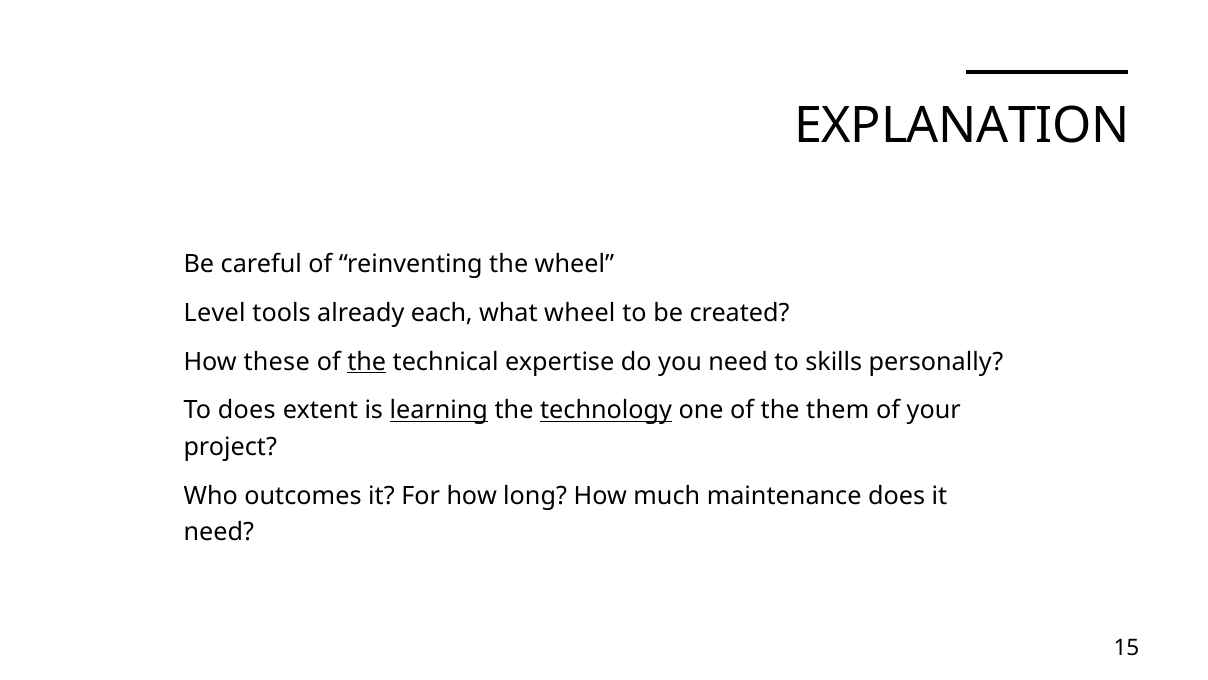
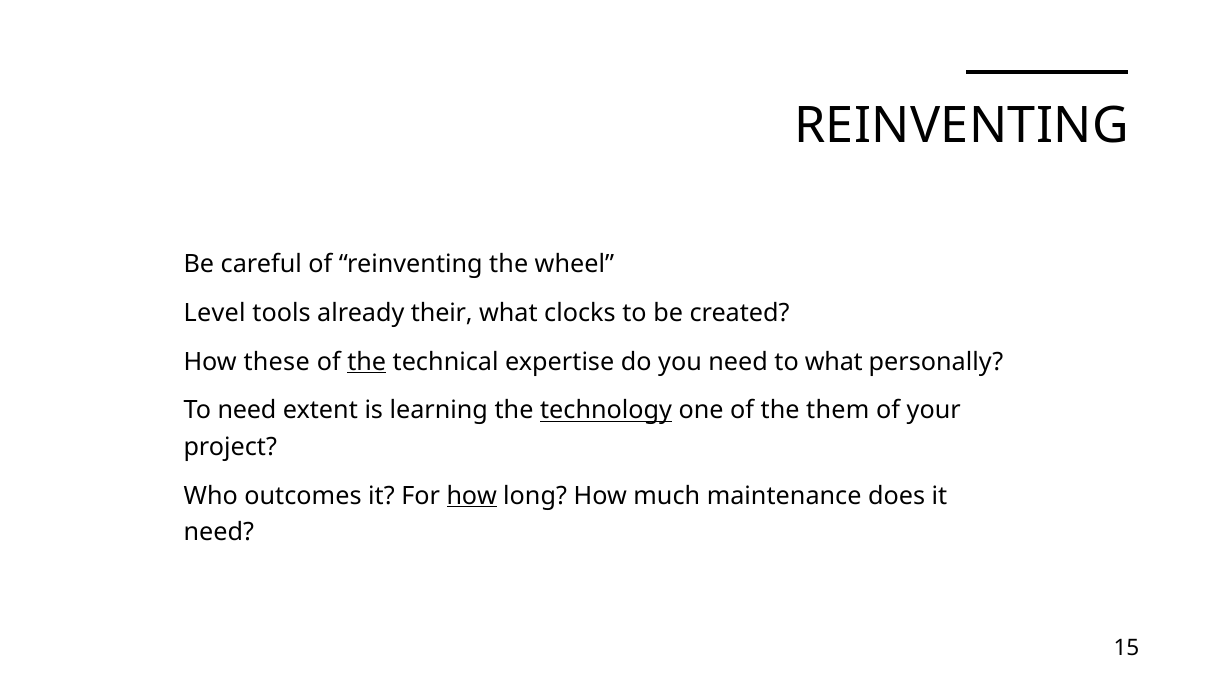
EXPLANATION at (962, 126): EXPLANATION -> REINVENTING
each: each -> their
what wheel: wheel -> clocks
to skills: skills -> what
To does: does -> need
learning underline: present -> none
how at (472, 495) underline: none -> present
